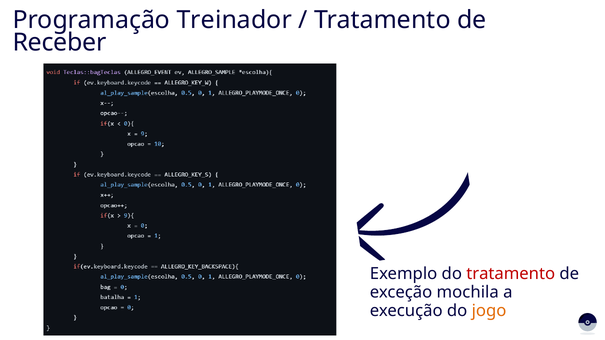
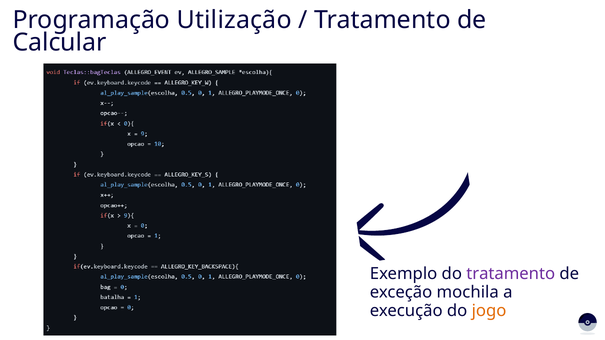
Treinador: Treinador -> Utilização
Receber: Receber -> Calcular
tratamento at (511, 274) colour: red -> purple
